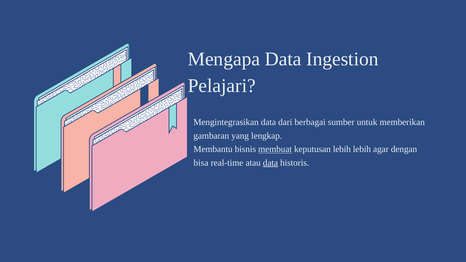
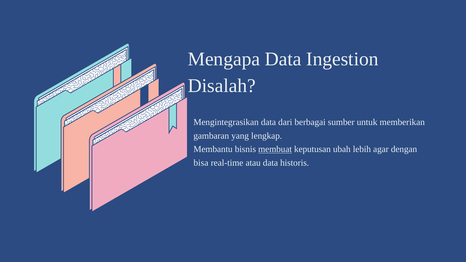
Pelajari: Pelajari -> Disalah
keputusan lebih: lebih -> ubah
data at (270, 163) underline: present -> none
